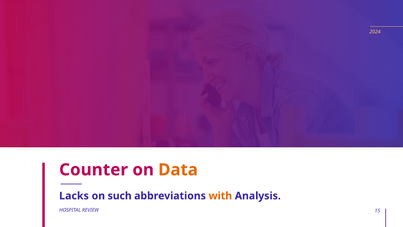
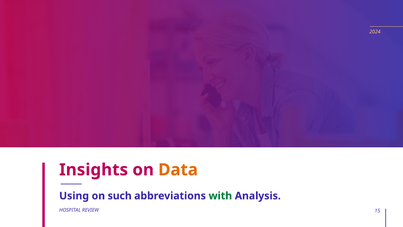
Counter: Counter -> Insights
Lacks: Lacks -> Using
with colour: orange -> green
